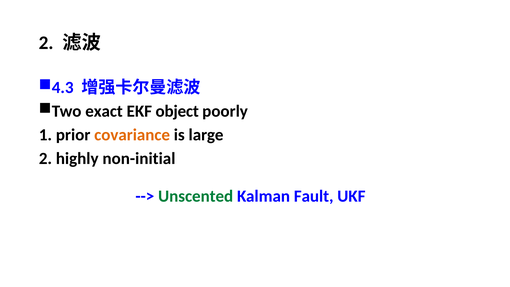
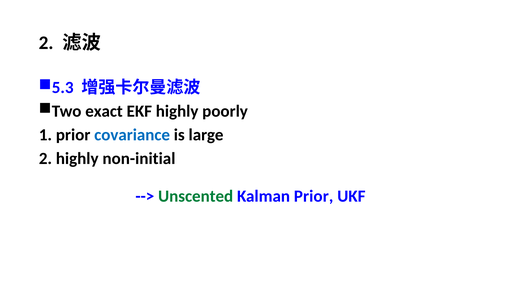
4.3: 4.3 -> 5.3
EKF object: object -> highly
covariance colour: orange -> blue
Kalman Fault: Fault -> Prior
